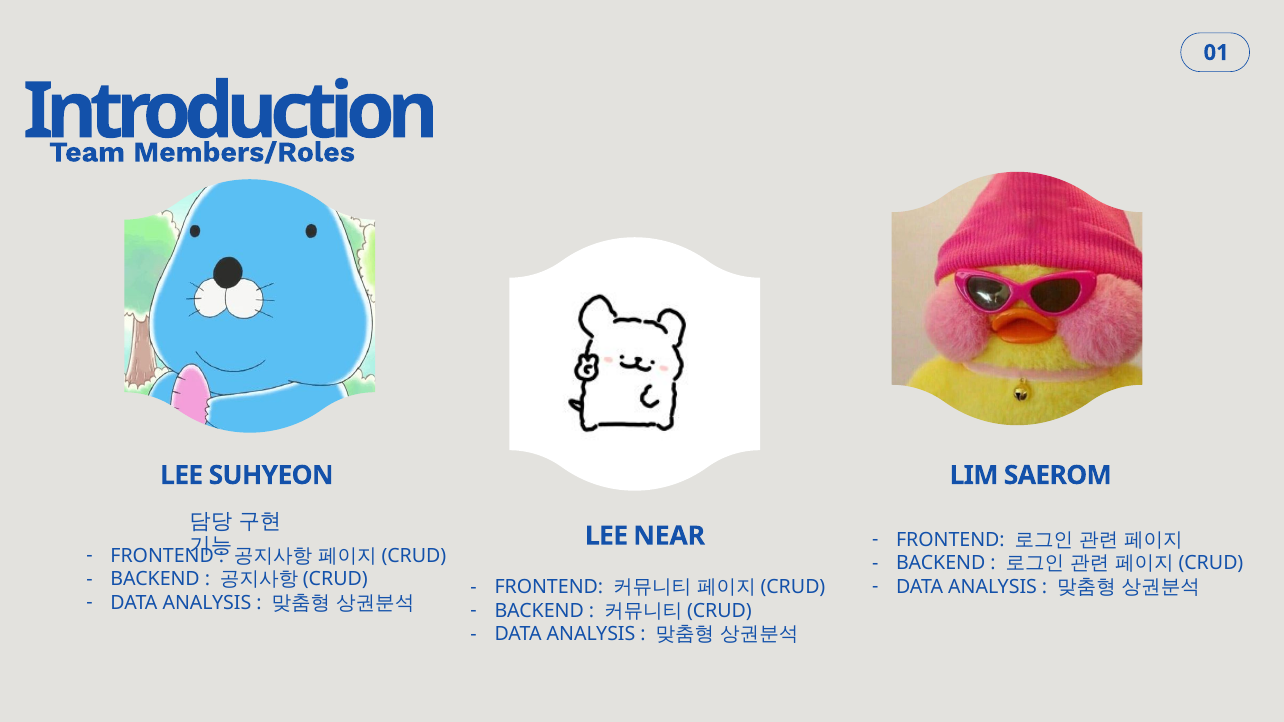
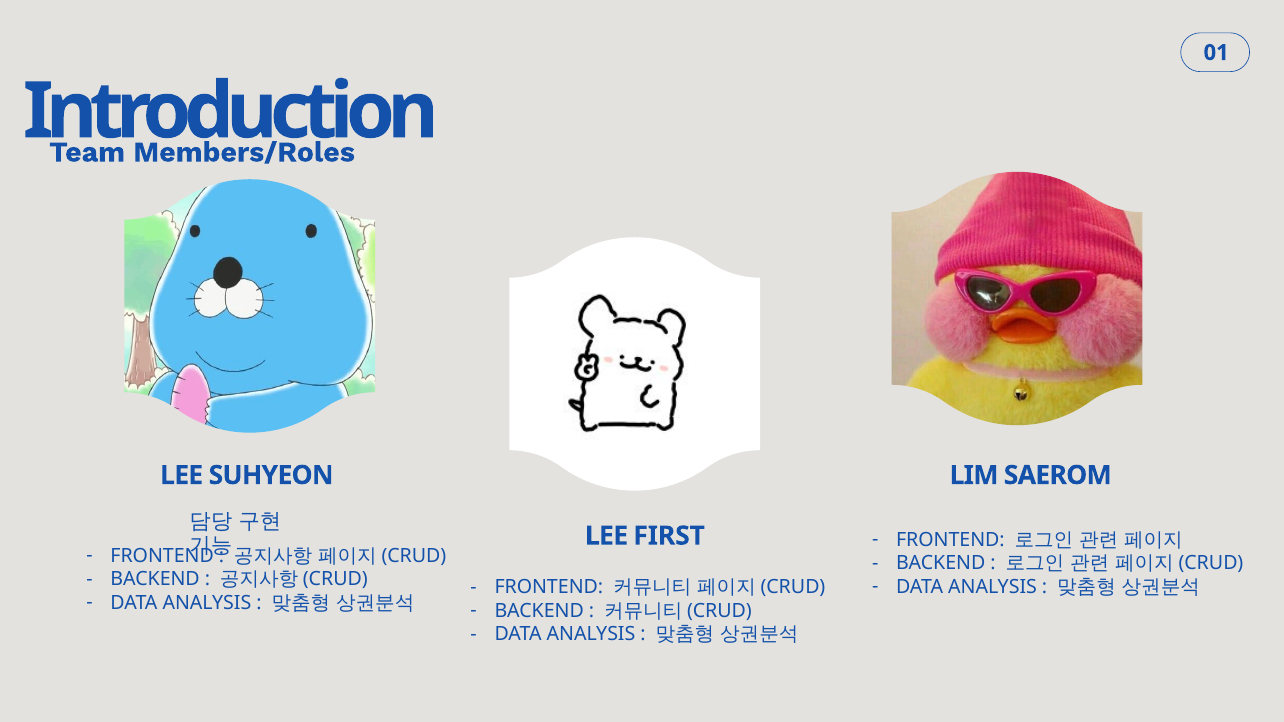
NEAR: NEAR -> FIRST
